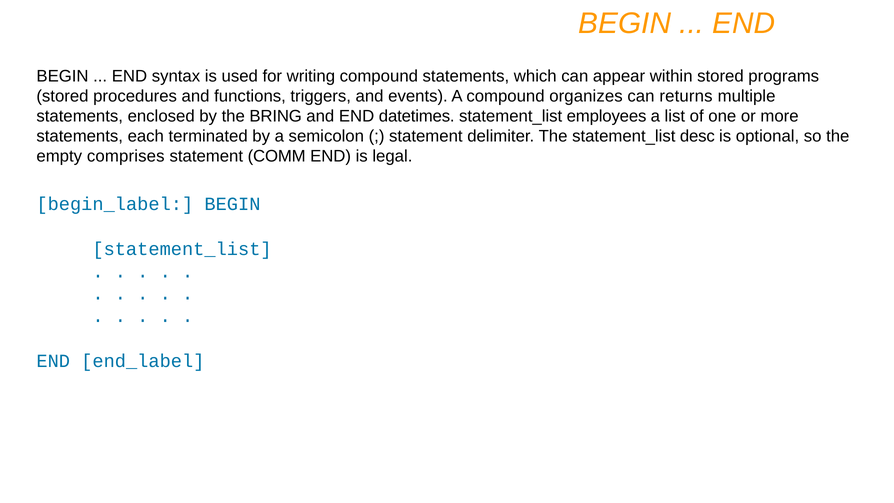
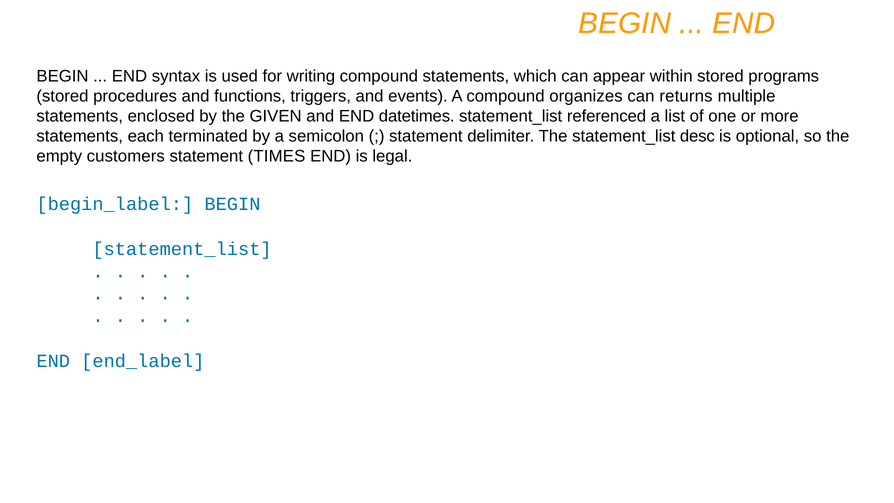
BRING: BRING -> GIVEN
employees: employees -> referenced
comprises: comprises -> customers
COMM: COMM -> TIMES
